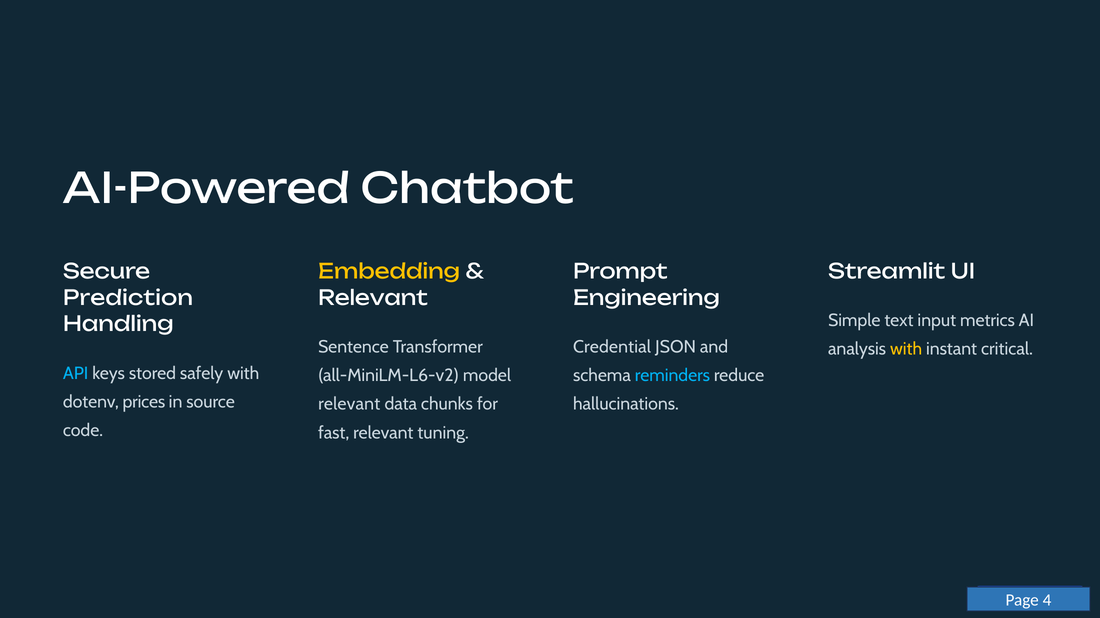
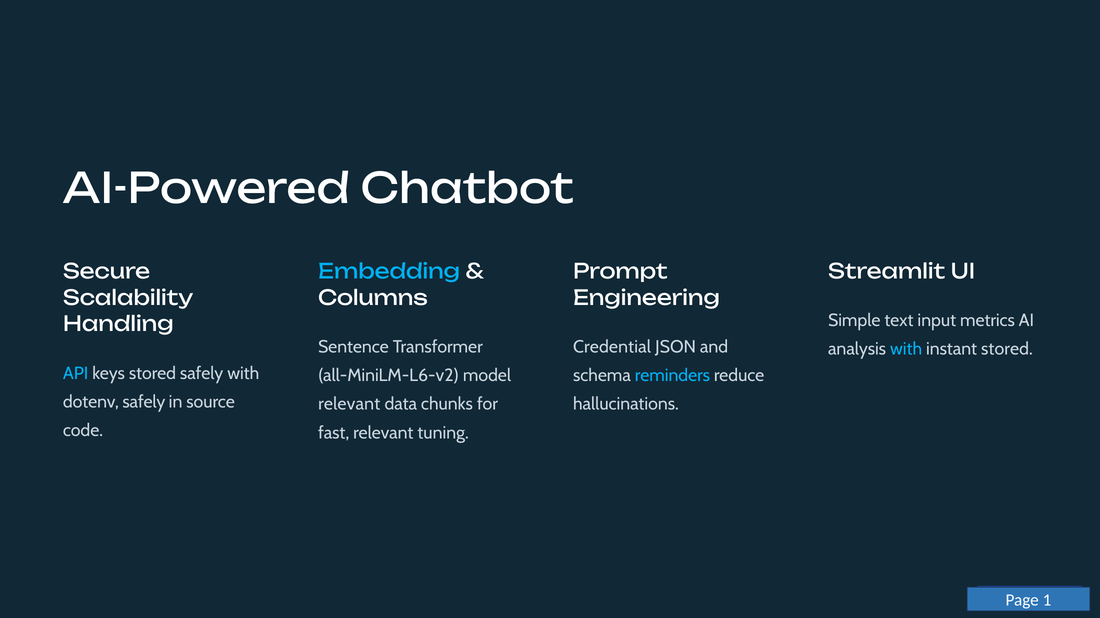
Embedding colour: yellow -> light blue
Prediction: Prediction -> Scalability
Relevant at (373, 299): Relevant -> Columns
with at (906, 350) colour: yellow -> light blue
instant critical: critical -> stored
dotenv prices: prices -> safely
4: 4 -> 1
